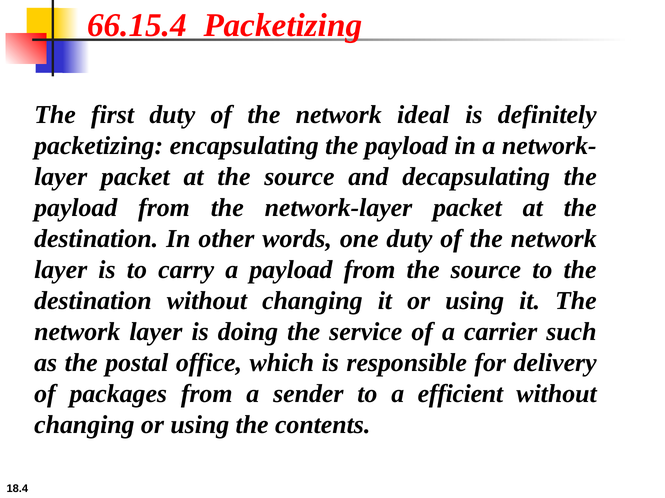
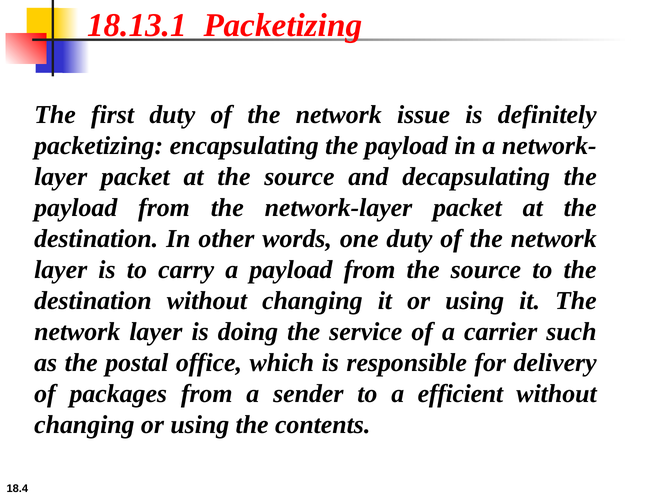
66.15.4: 66.15.4 -> 18.13.1
ideal: ideal -> issue
